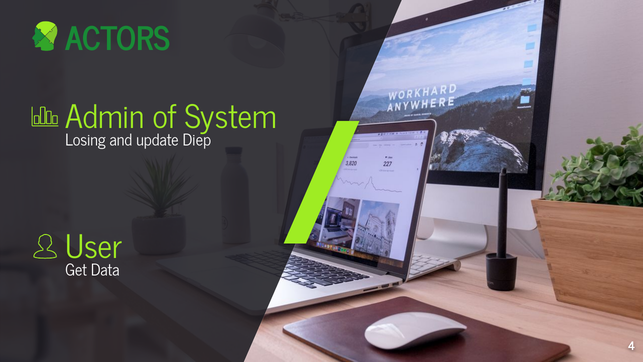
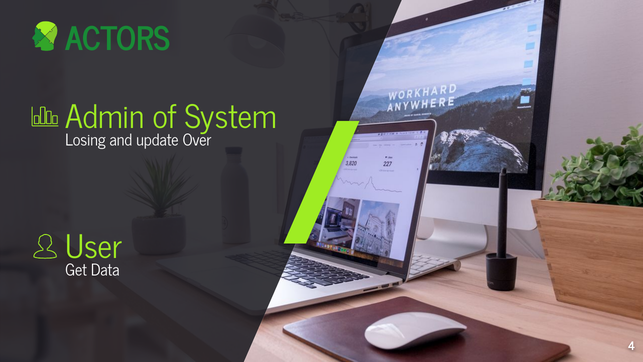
Diep: Diep -> Over
